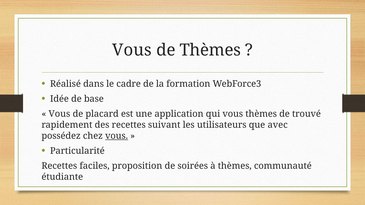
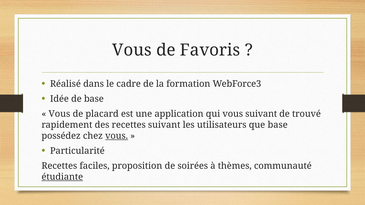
de Thèmes: Thèmes -> Favoris
vous thèmes: thèmes -> suivant
que avec: avec -> base
étudiante underline: none -> present
